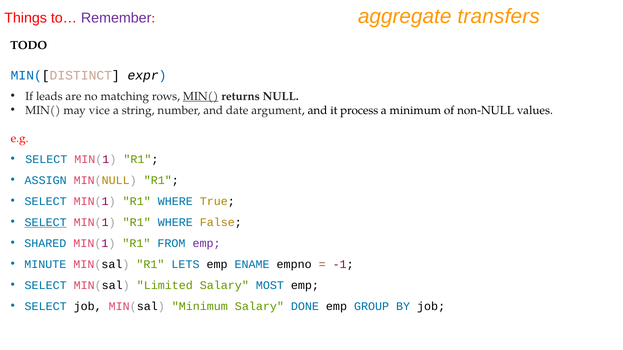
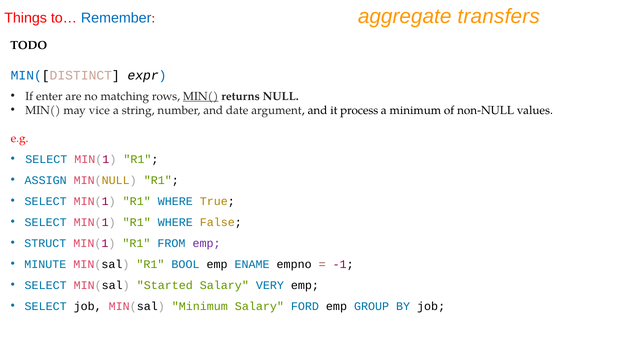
Remember colour: purple -> blue
leads: leads -> enter
SELECT at (46, 222) underline: present -> none
SHARED: SHARED -> STRUCT
LETS: LETS -> BOOL
Limited: Limited -> Started
MOST: MOST -> VERY
DONE: DONE -> FORD
